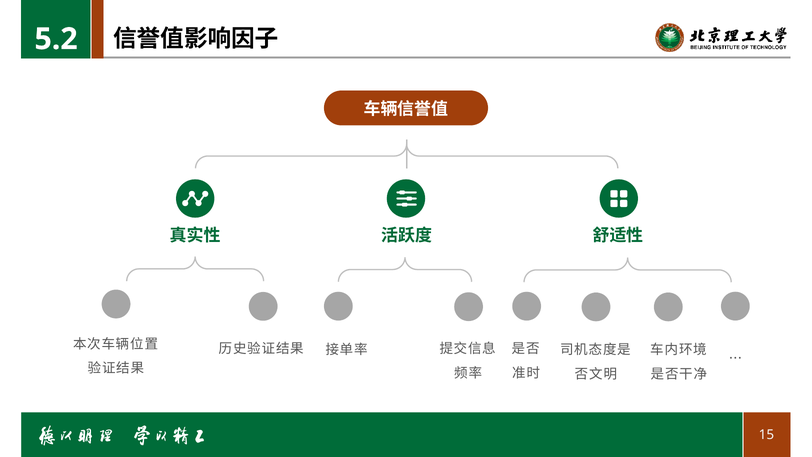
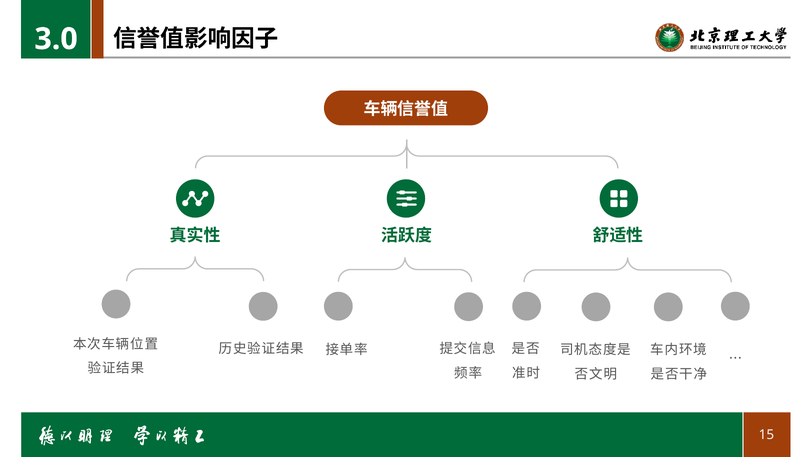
5.2: 5.2 -> 3.0
